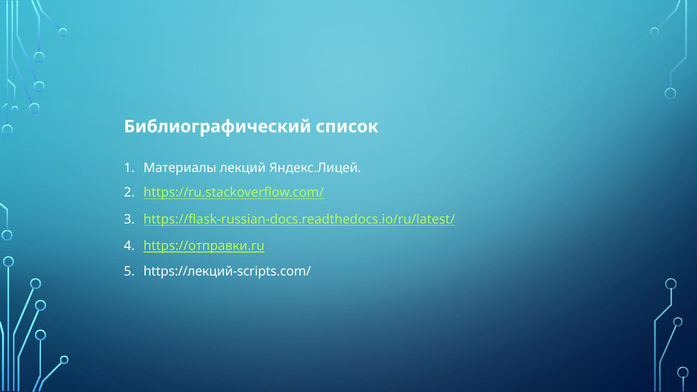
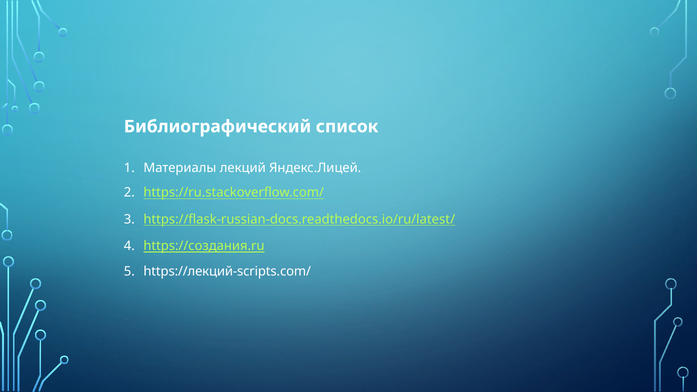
https://отправки.ru: https://отправки.ru -> https://создания.ru
